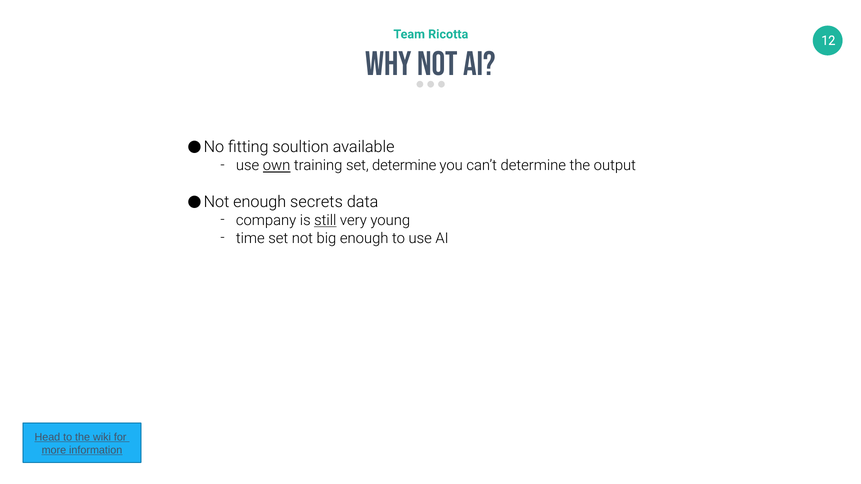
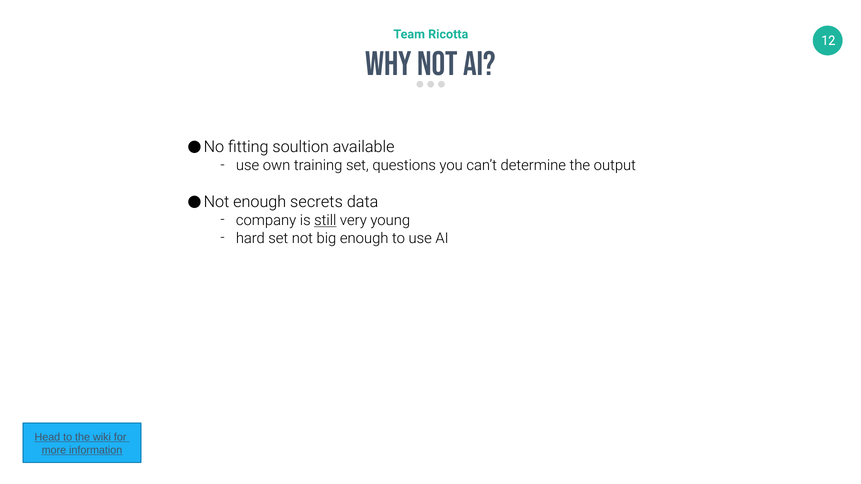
own underline: present -> none
set determine: determine -> questions
time: time -> hard
